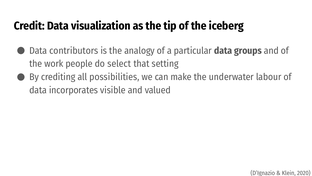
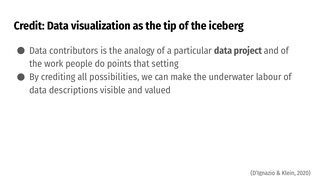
groups: groups -> project
select: select -> points
incorporates: incorporates -> descriptions
